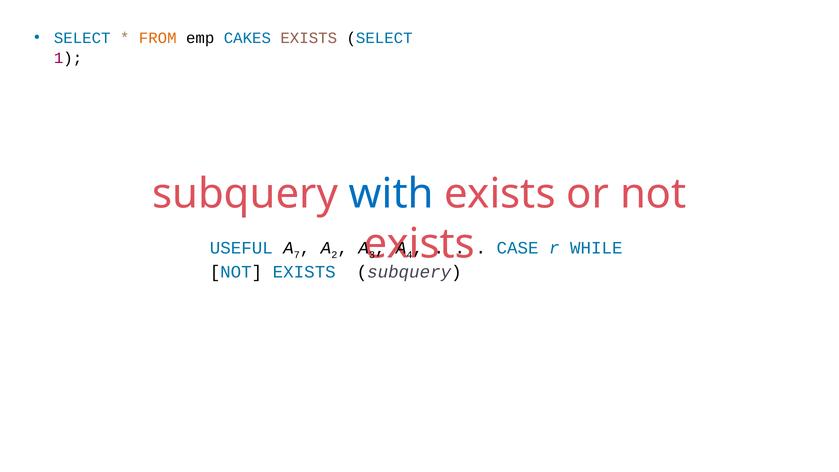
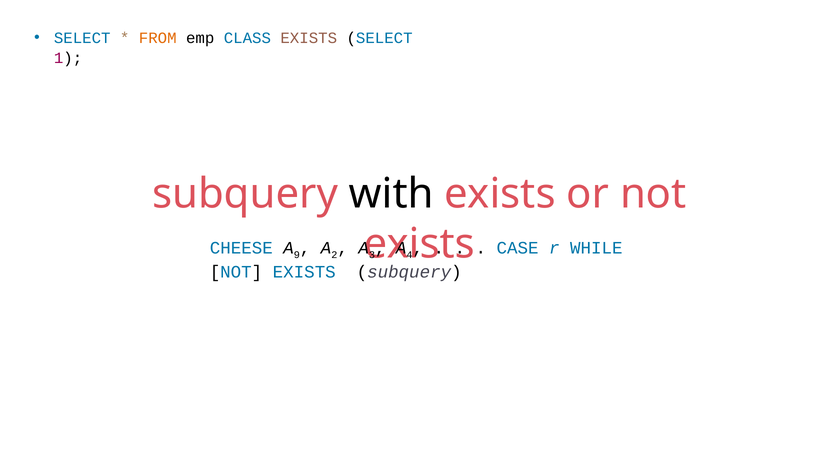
CAKES: CAKES -> CLASS
with colour: blue -> black
USEFUL: USEFUL -> CHEESE
7: 7 -> 9
